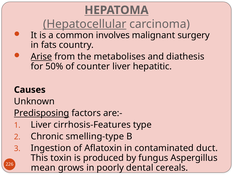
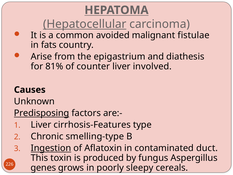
involves: involves -> avoided
surgery: surgery -> fistulae
Arise underline: present -> none
metabolises: metabolises -> epigastrium
50%: 50% -> 81%
hepatitic: hepatitic -> involved
Ingestion underline: none -> present
mean: mean -> genes
dental: dental -> sleepy
